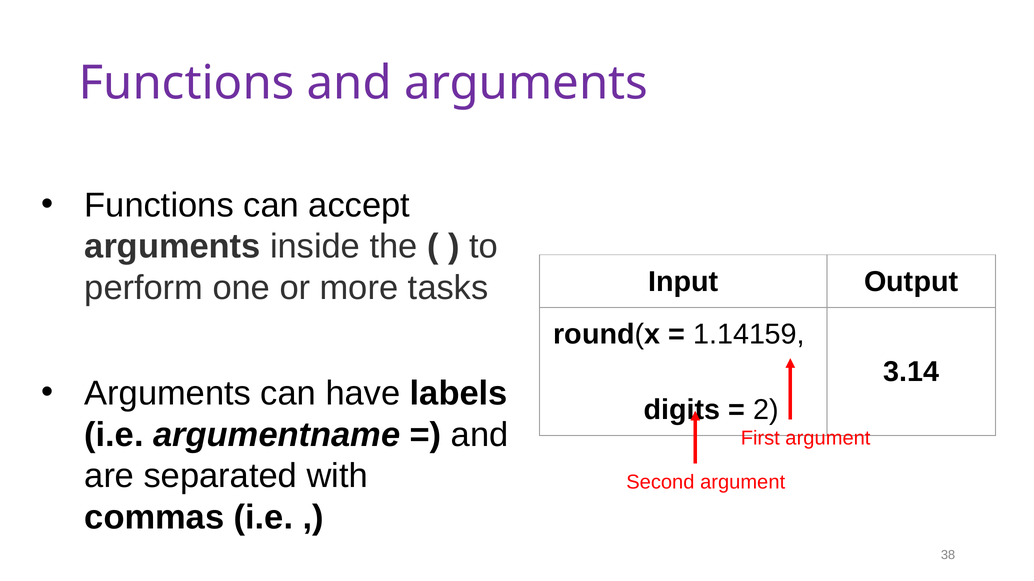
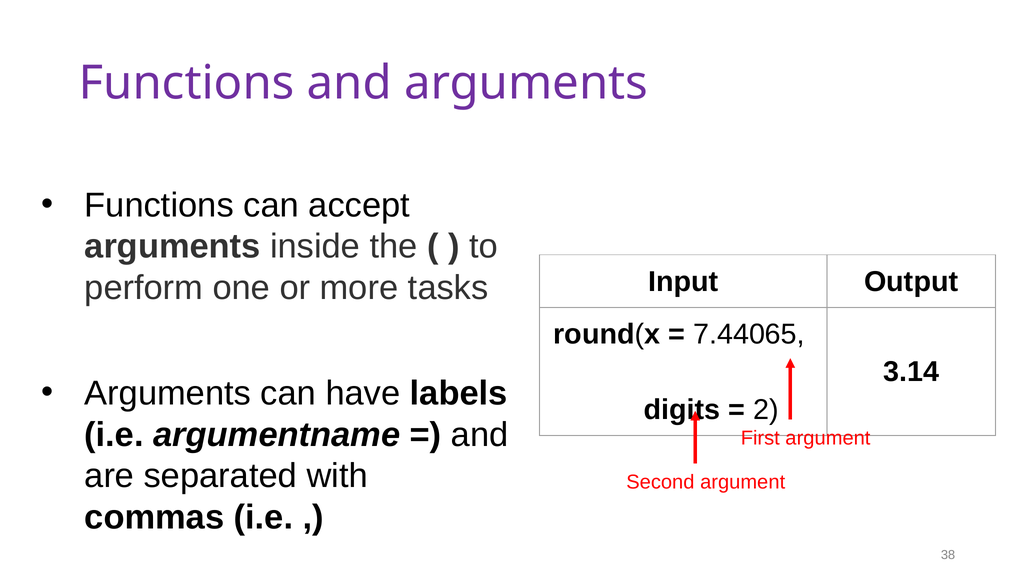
1.14159: 1.14159 -> 7.44065
